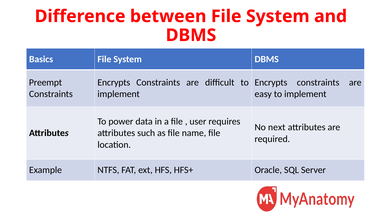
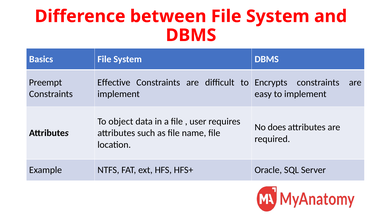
Encrypts at (114, 82): Encrypts -> Effective
power: power -> object
next: next -> does
